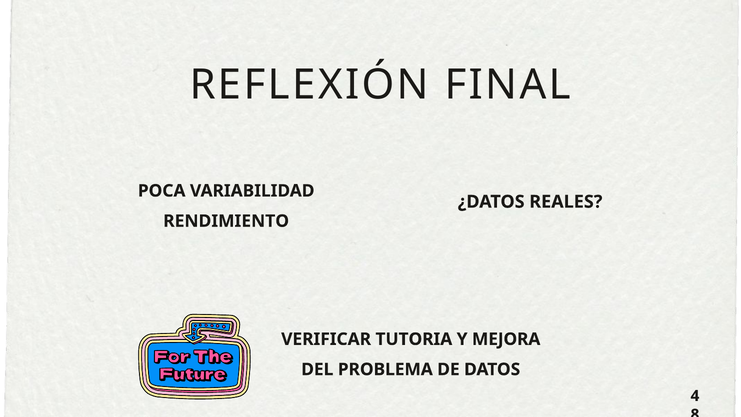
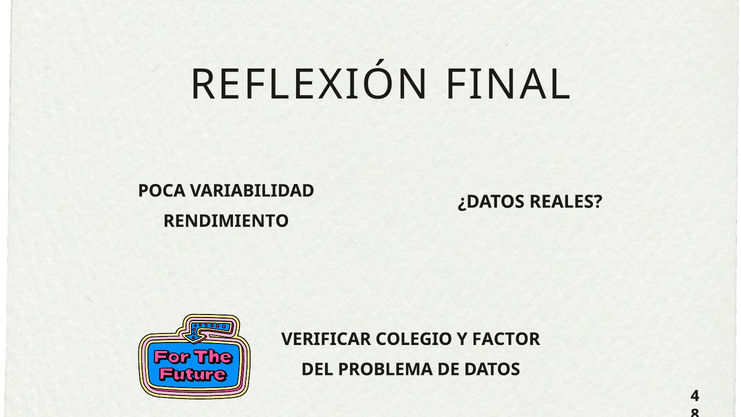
TUTORIA: TUTORIA -> COLEGIO
MEJORA: MEJORA -> FACTOR
